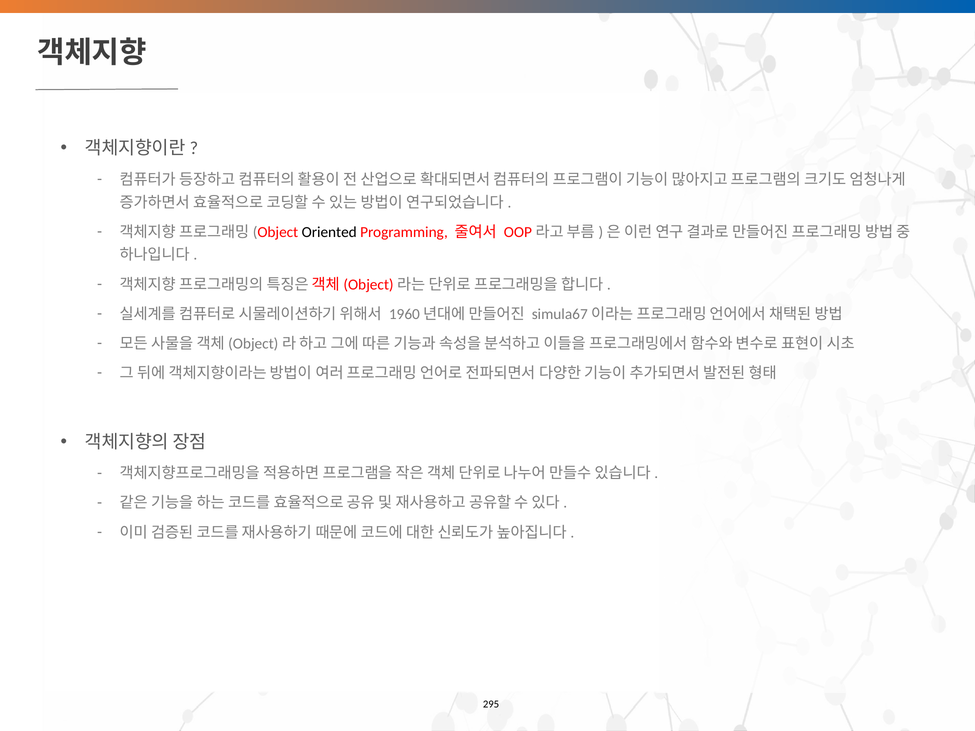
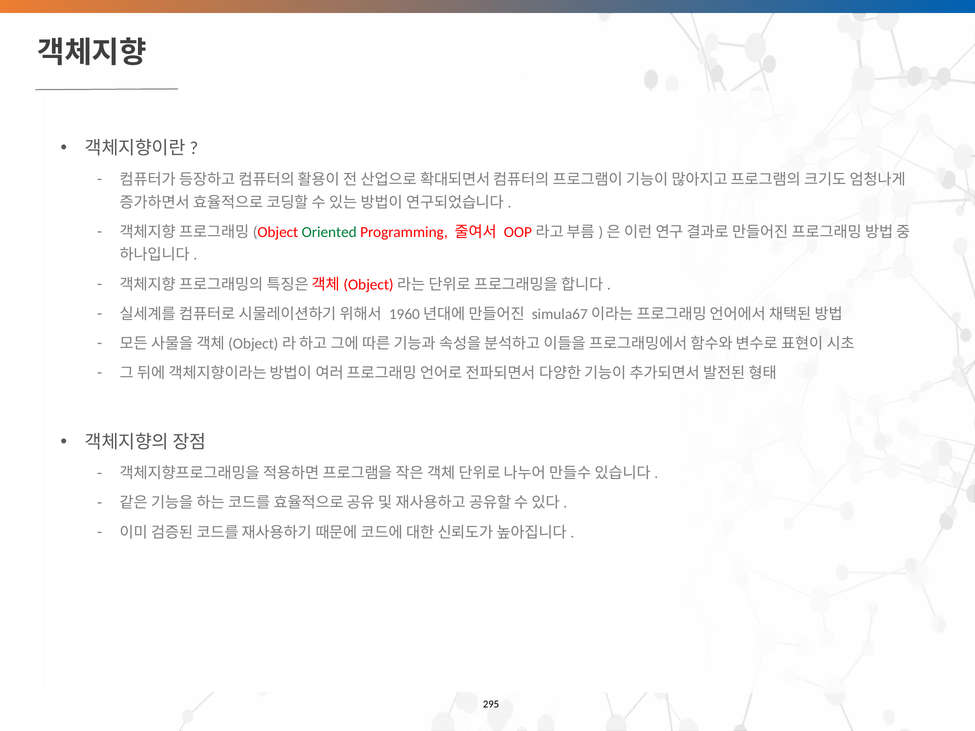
Oriented colour: black -> green
